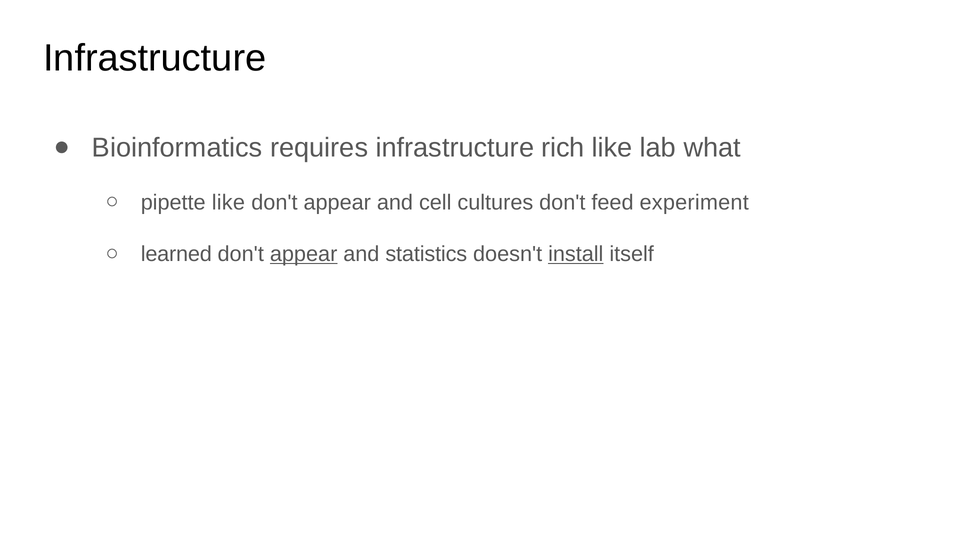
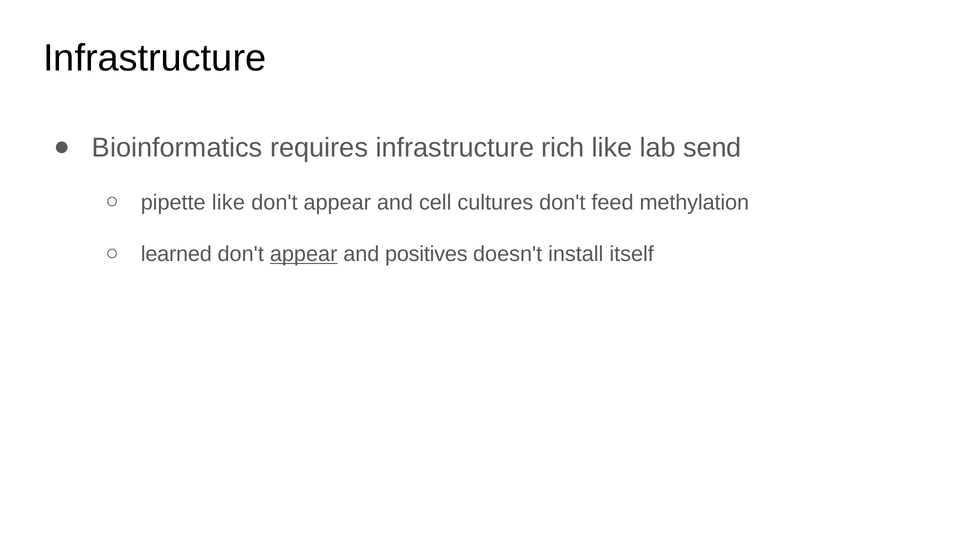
what: what -> send
experiment: experiment -> methylation
statistics: statistics -> positives
install underline: present -> none
